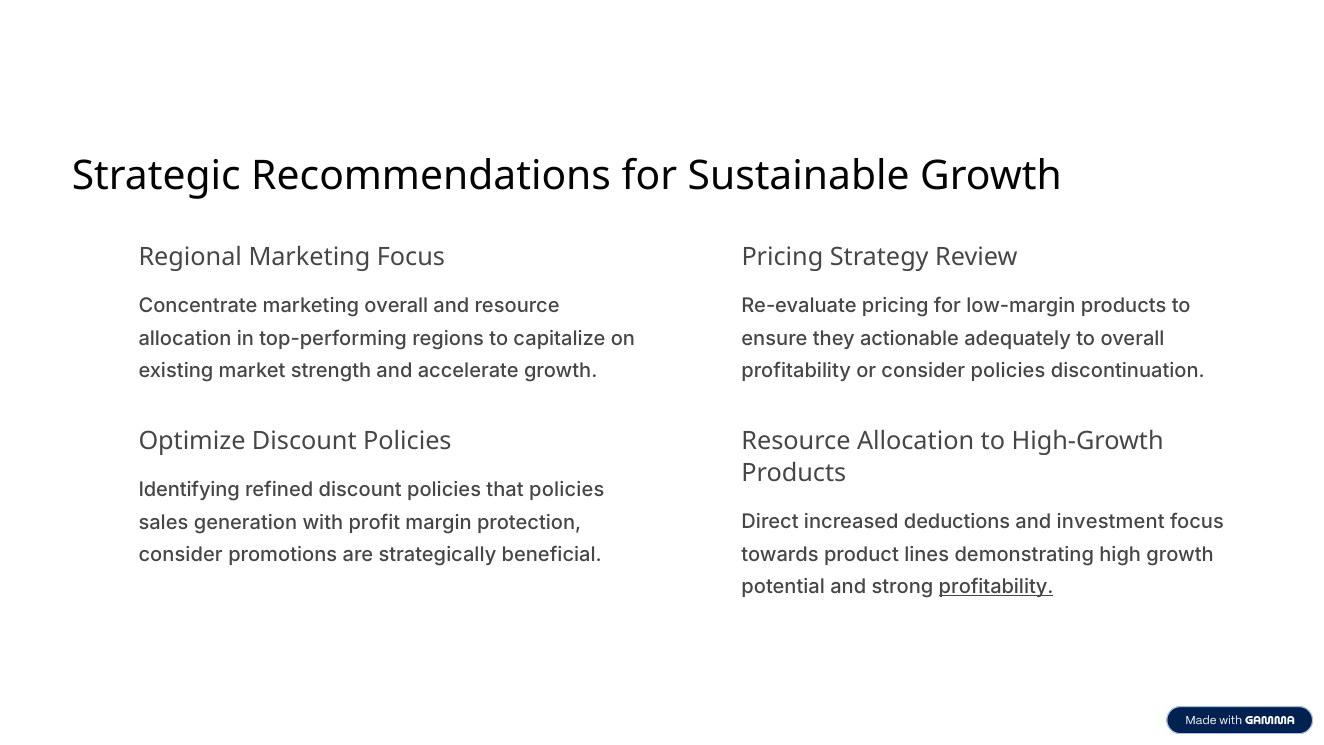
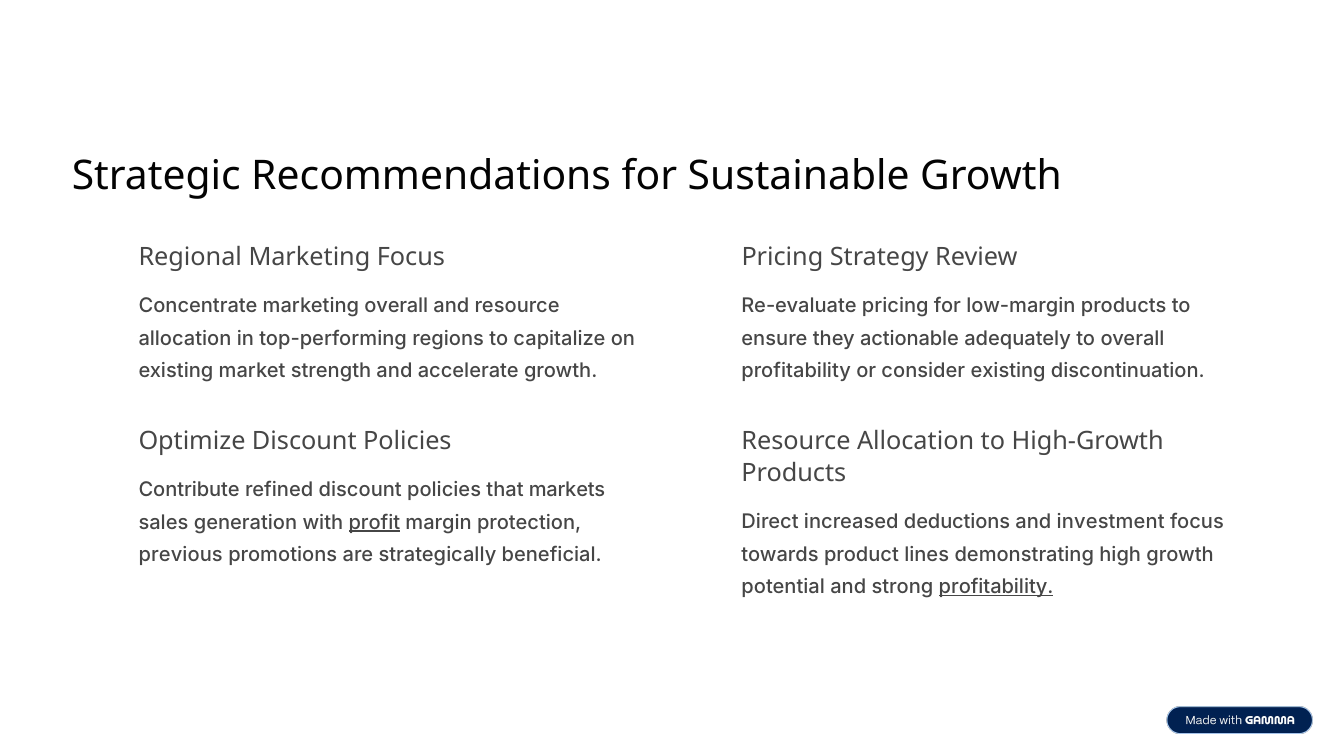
consider policies: policies -> existing
Identifying: Identifying -> Contribute
that policies: policies -> markets
profit underline: none -> present
consider at (181, 555): consider -> previous
